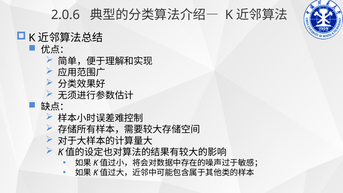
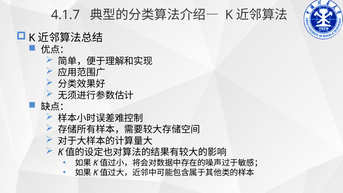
2.0.6: 2.0.6 -> 4.1.7
